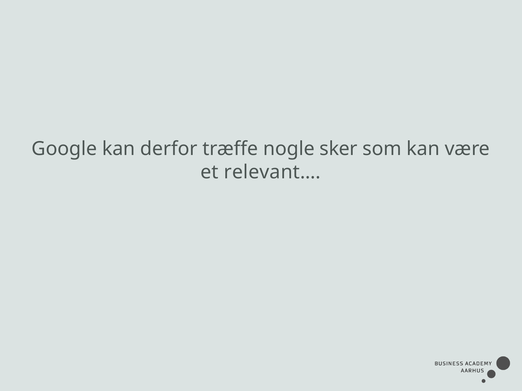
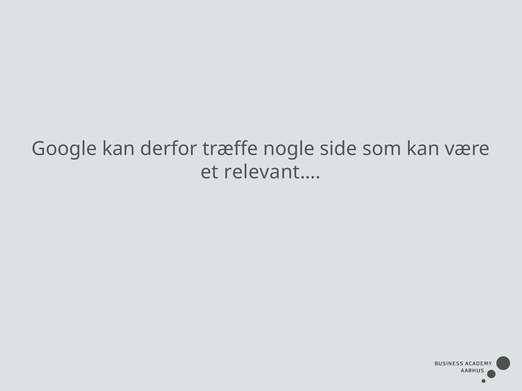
sker: sker -> side
